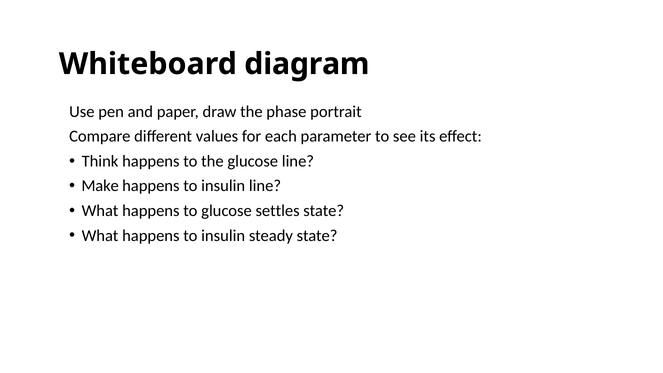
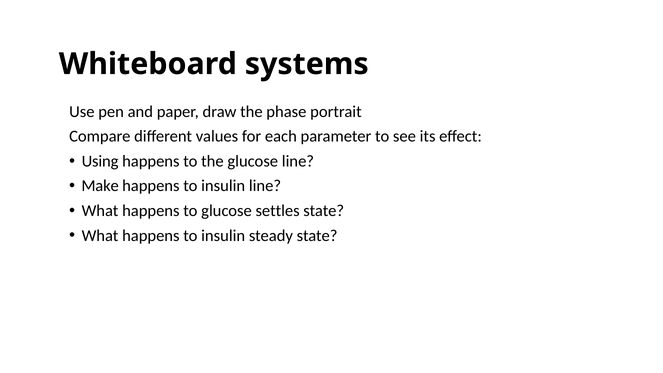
diagram: diagram -> systems
Think: Think -> Using
